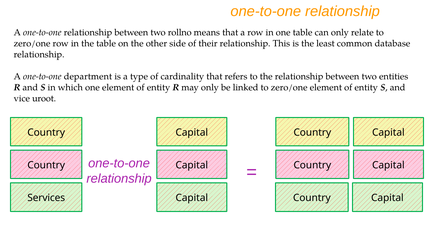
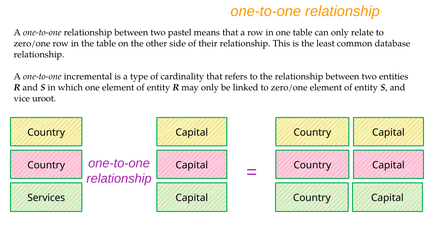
rollno: rollno -> pastel
department: department -> incremental
